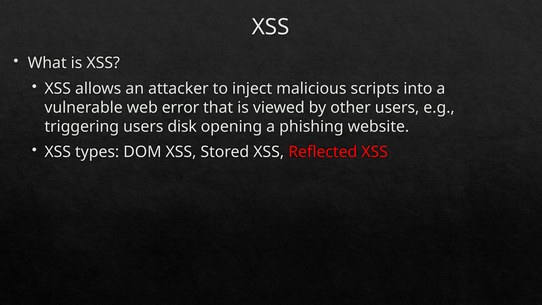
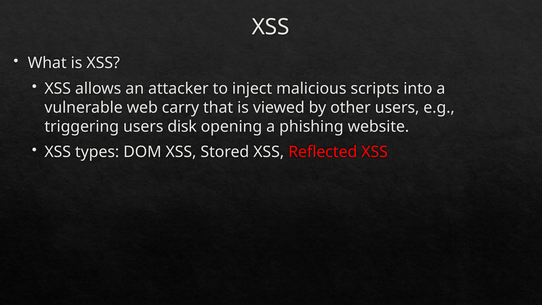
error: error -> carry
